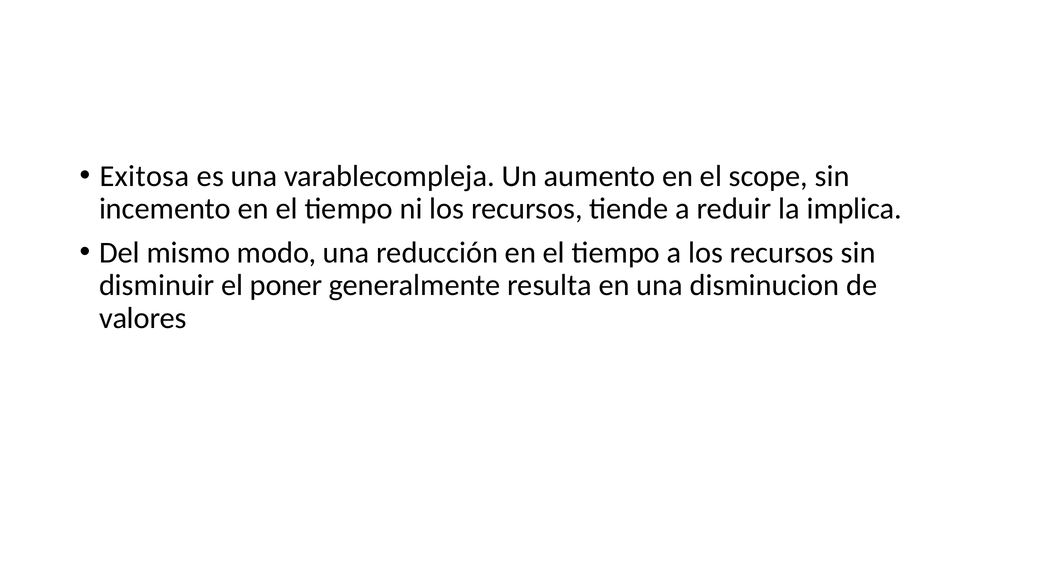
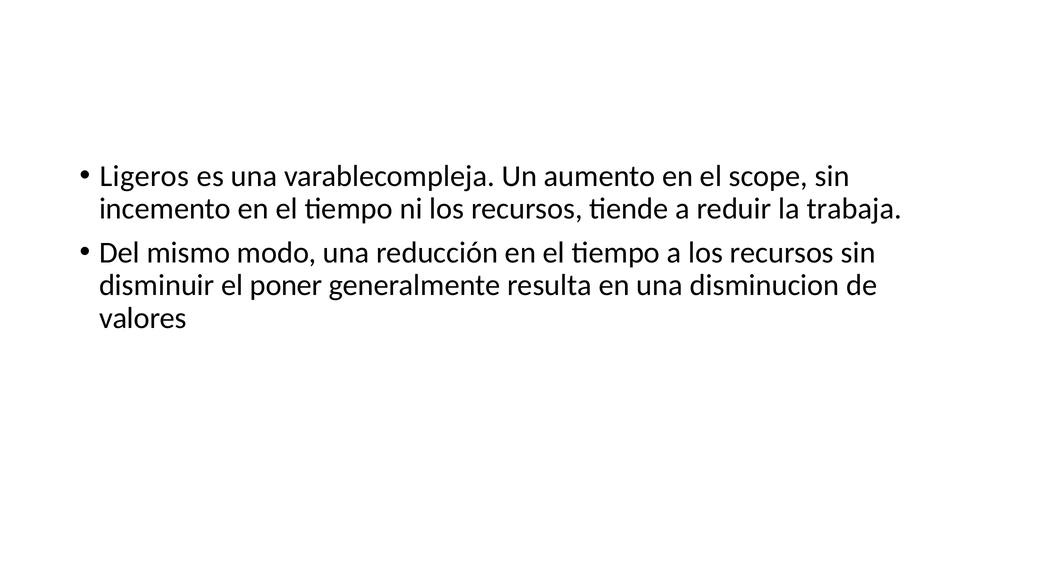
Exitosa: Exitosa -> Ligeros
implica: implica -> trabaja
